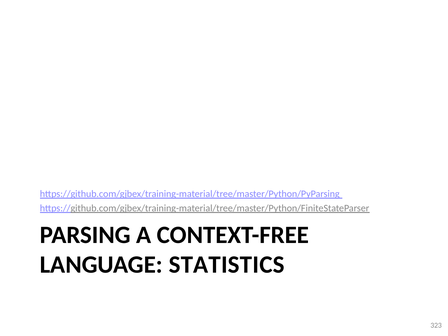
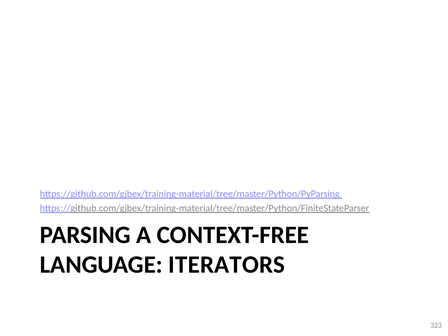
STATISTICS: STATISTICS -> ITERATORS
